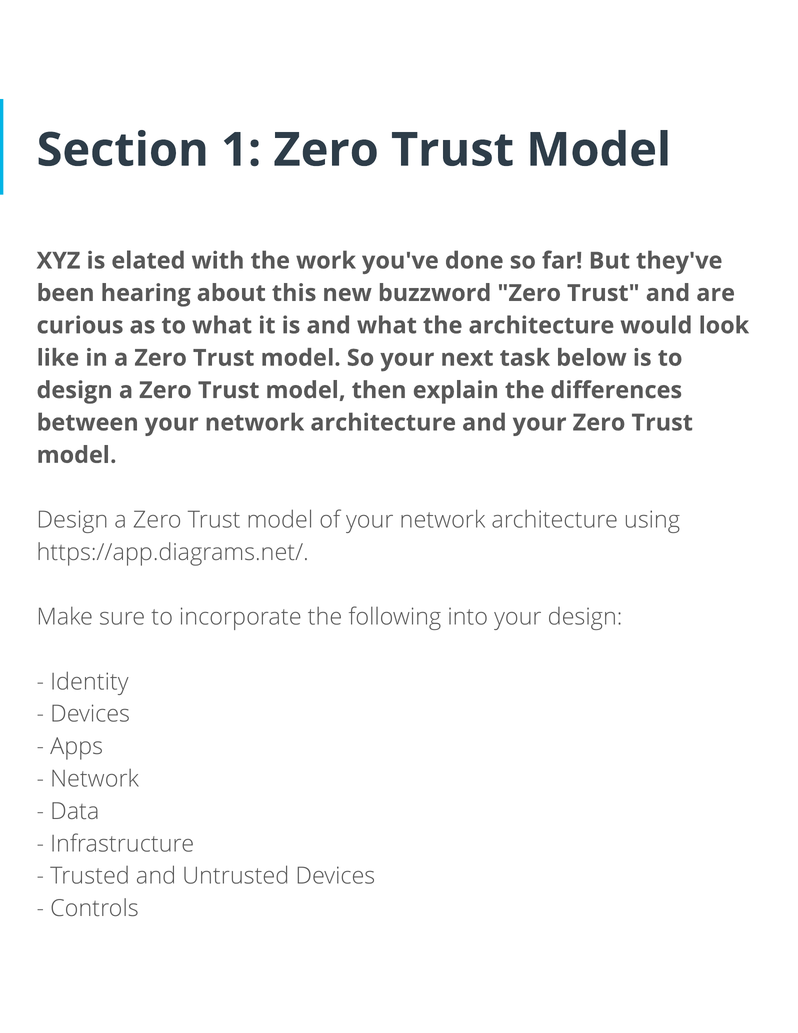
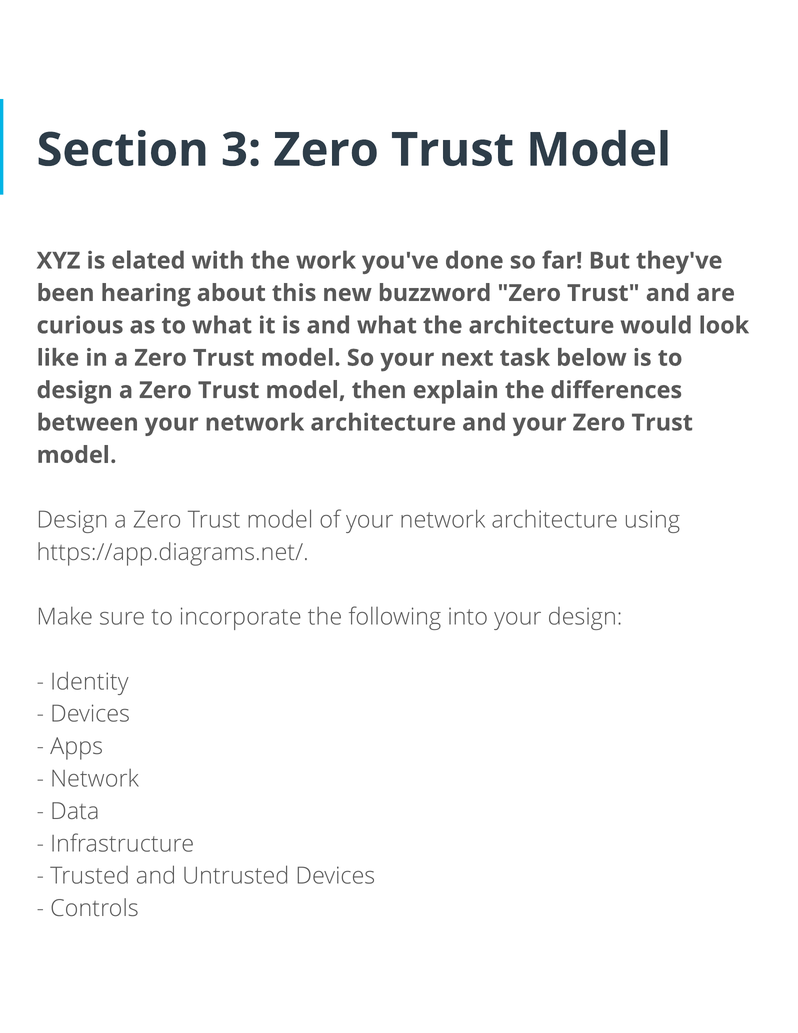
1: 1 -> 3
